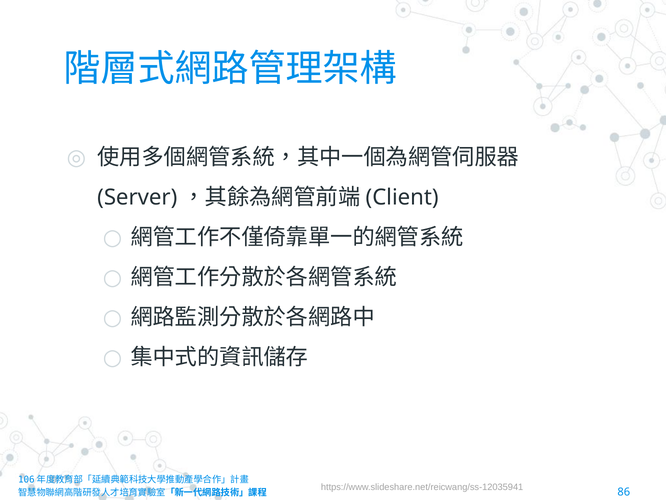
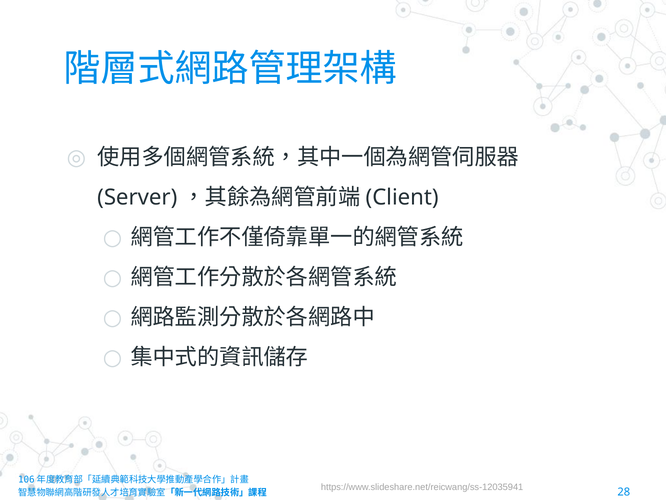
86: 86 -> 28
